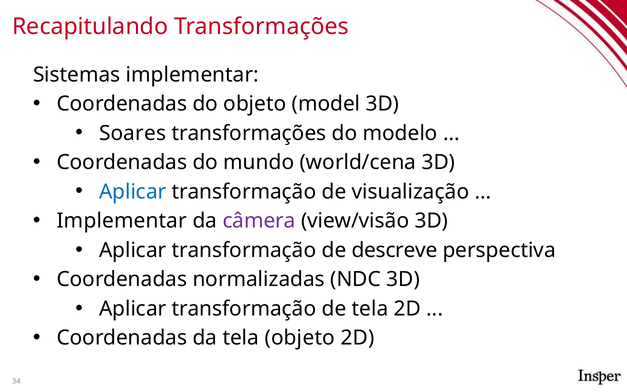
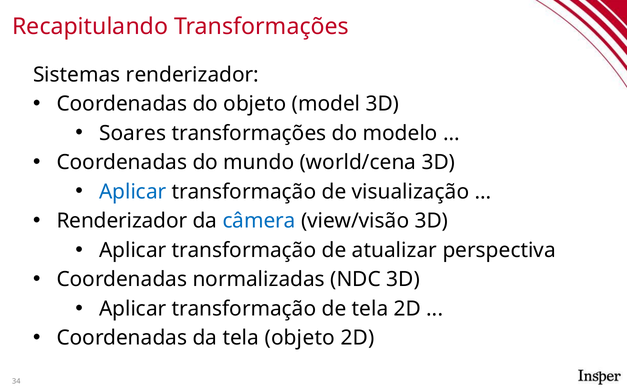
Sistemas implementar: implementar -> renderizador
Implementar at (122, 221): Implementar -> Renderizador
câmera colour: purple -> blue
descreve: descreve -> atualizar
